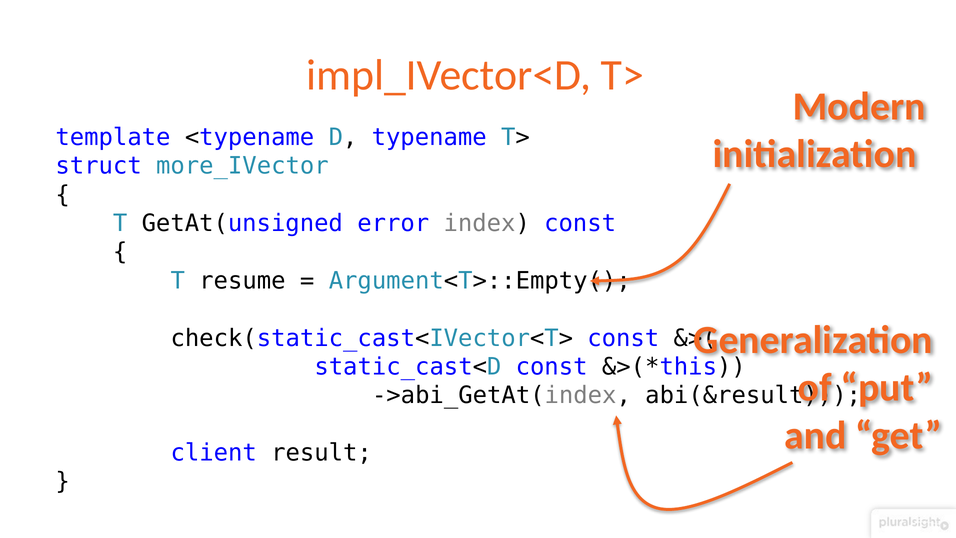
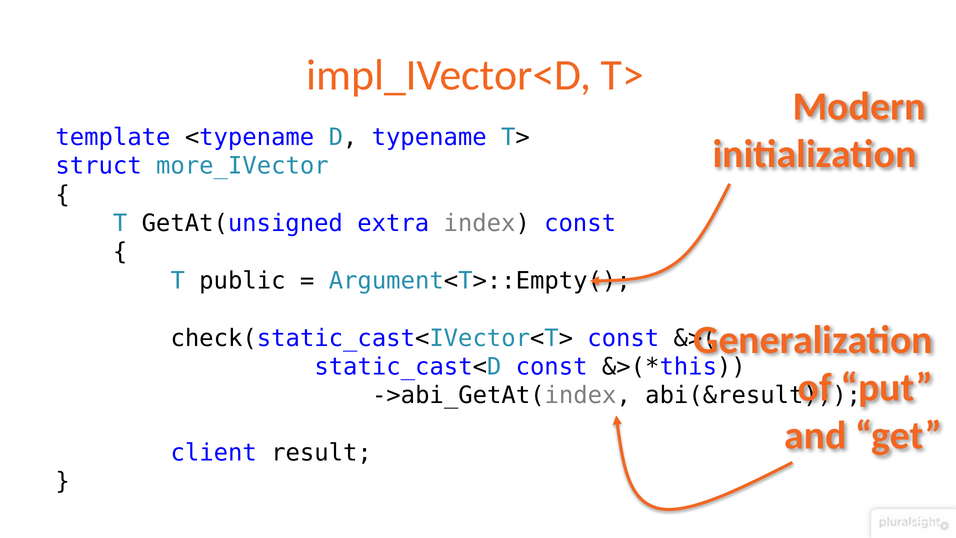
error: error -> extra
resume: resume -> public
